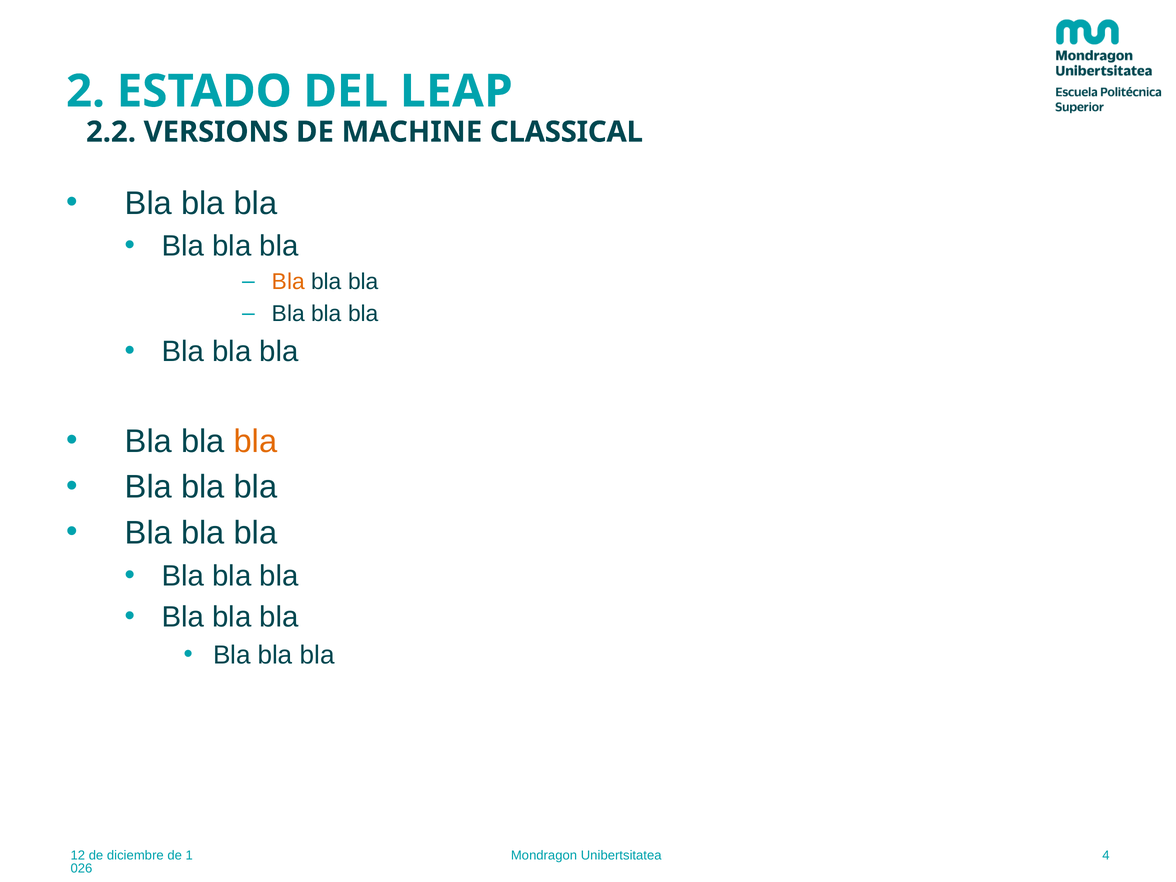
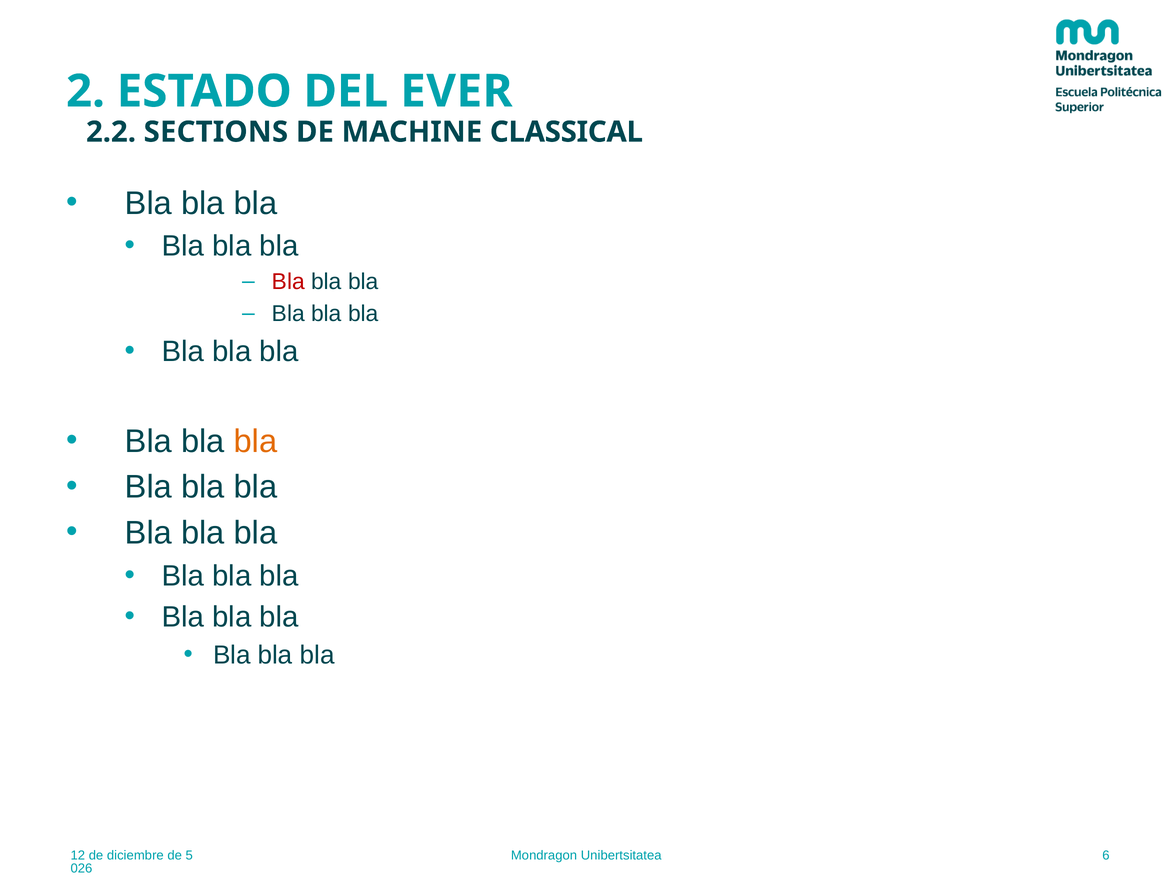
LEAP: LEAP -> EVER
VERSIONS: VERSIONS -> SECTIONS
Bla at (288, 282) colour: orange -> red
1: 1 -> 5
4: 4 -> 6
